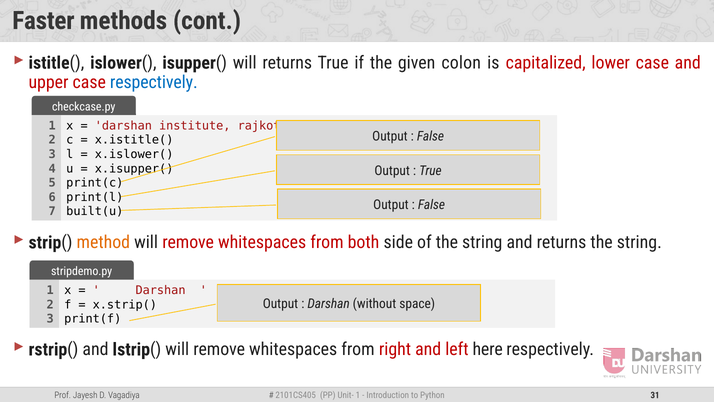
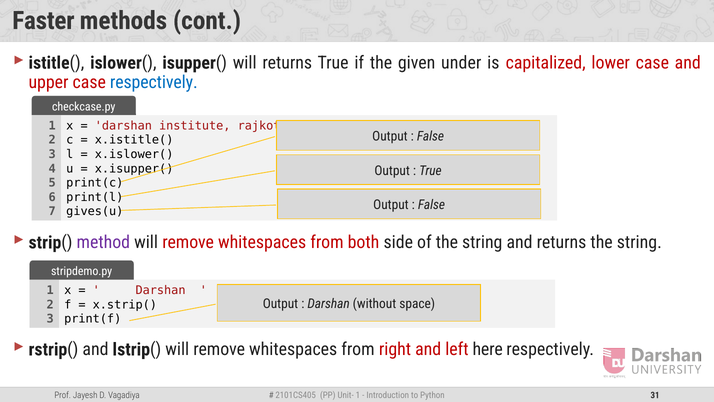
colon: colon -> under
built(u: built(u -> gives(u
method colour: orange -> purple
